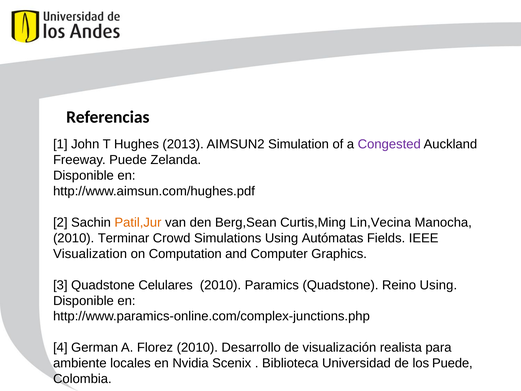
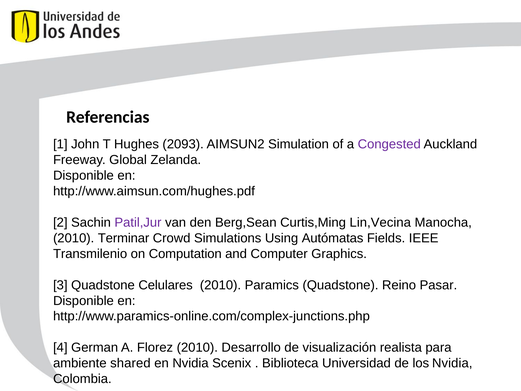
2013: 2013 -> 2093
Freeway Puede: Puede -> Global
Patil,Jur colour: orange -> purple
Visualization: Visualization -> Transmilenio
Reino Using: Using -> Pasar
locales: locales -> shared
los Puede: Puede -> Nvidia
